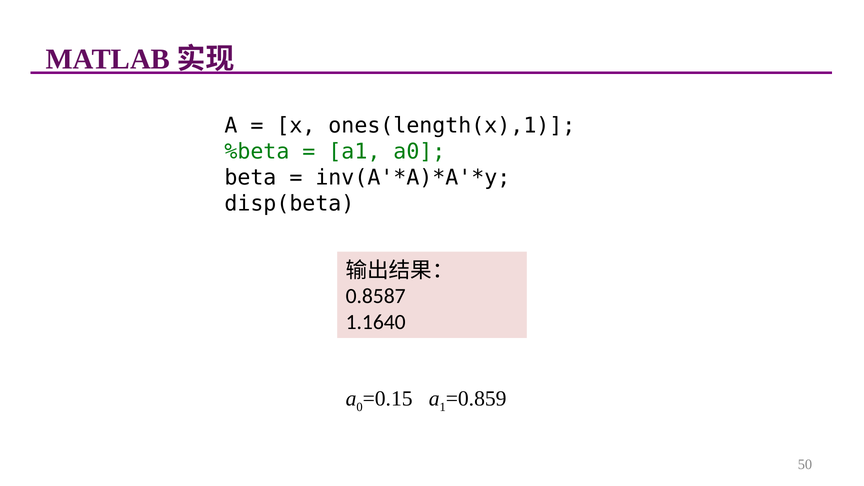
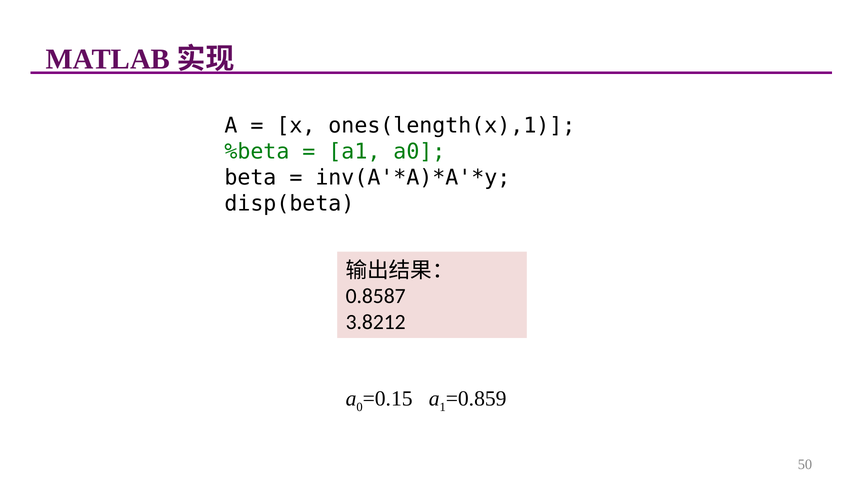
1.1640: 1.1640 -> 3.8212
